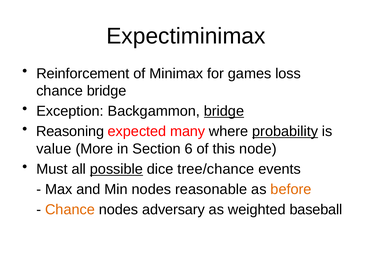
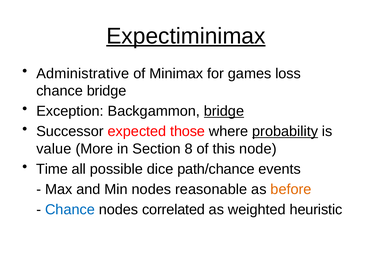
Expectiminimax underline: none -> present
Reinforcement: Reinforcement -> Administrative
Reasoning: Reasoning -> Successor
many: many -> those
6: 6 -> 8
Must: Must -> Time
possible underline: present -> none
tree/chance: tree/chance -> path/chance
Chance at (70, 210) colour: orange -> blue
adversary: adversary -> correlated
baseball: baseball -> heuristic
